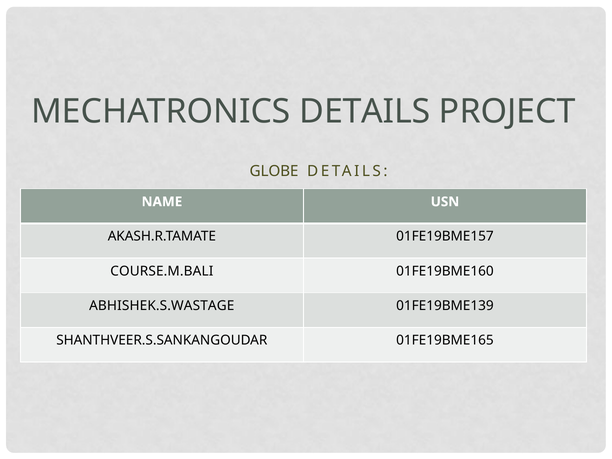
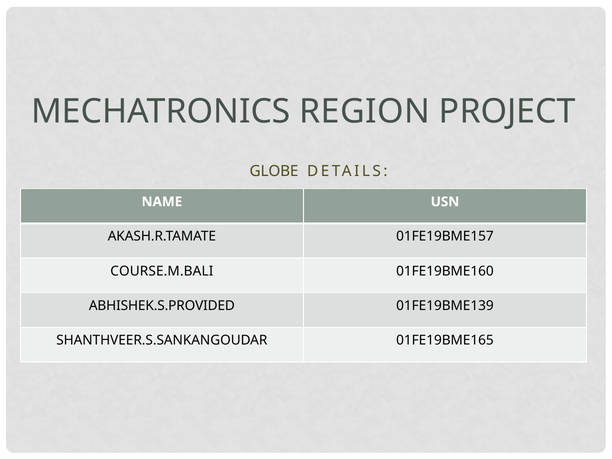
MECHATRONICS DETAILS: DETAILS -> REGION
ABHISHEK.S.WASTAGE: ABHISHEK.S.WASTAGE -> ABHISHEK.S.PROVIDED
